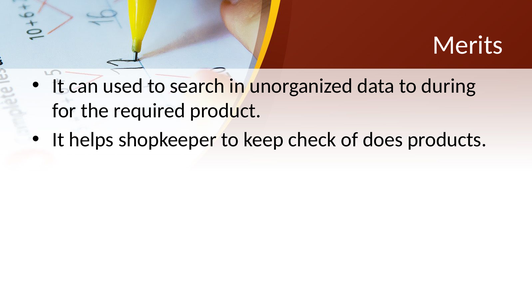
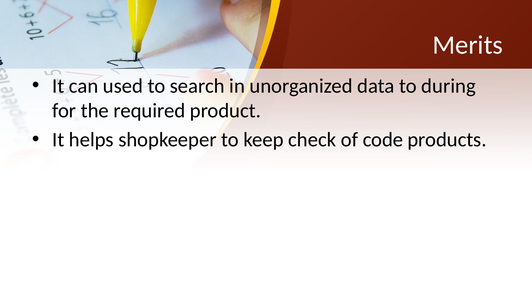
does: does -> code
